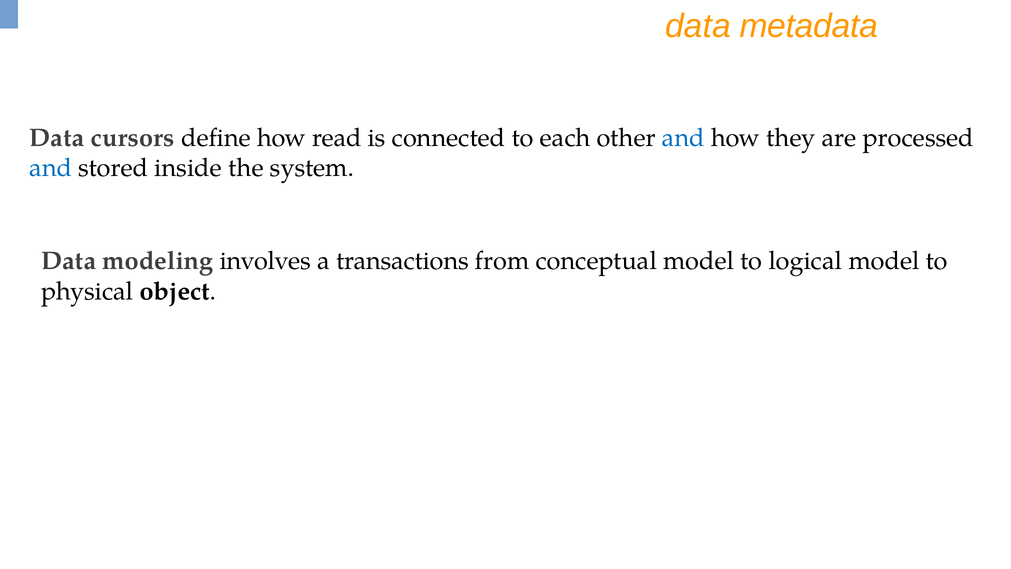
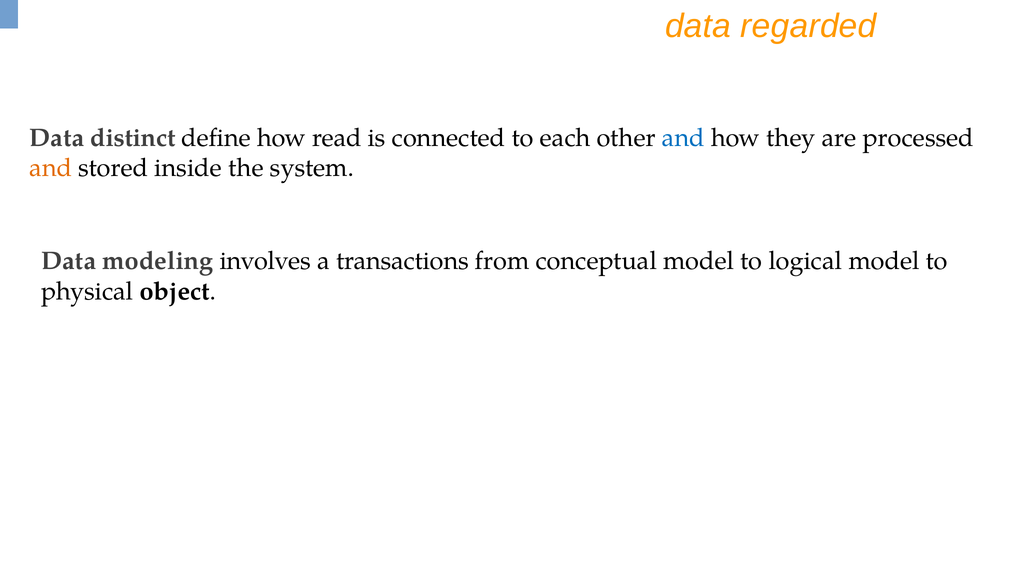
metadata: metadata -> regarded
cursors: cursors -> distinct
and at (51, 168) colour: blue -> orange
